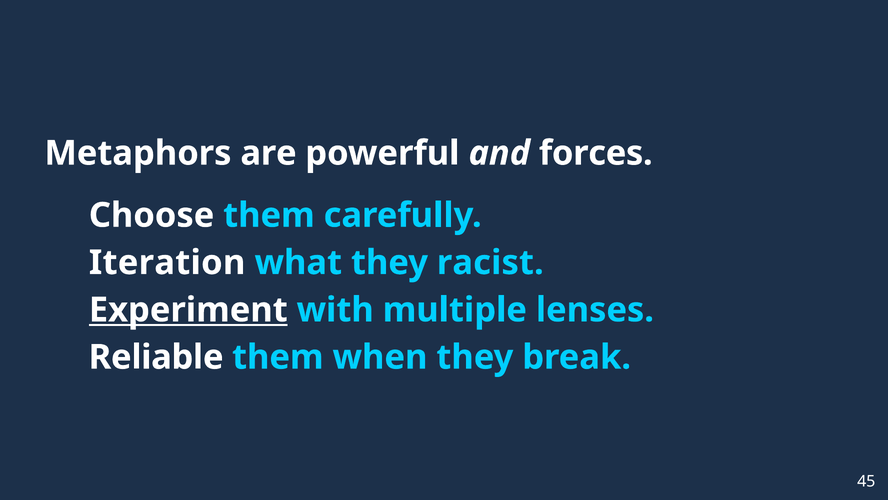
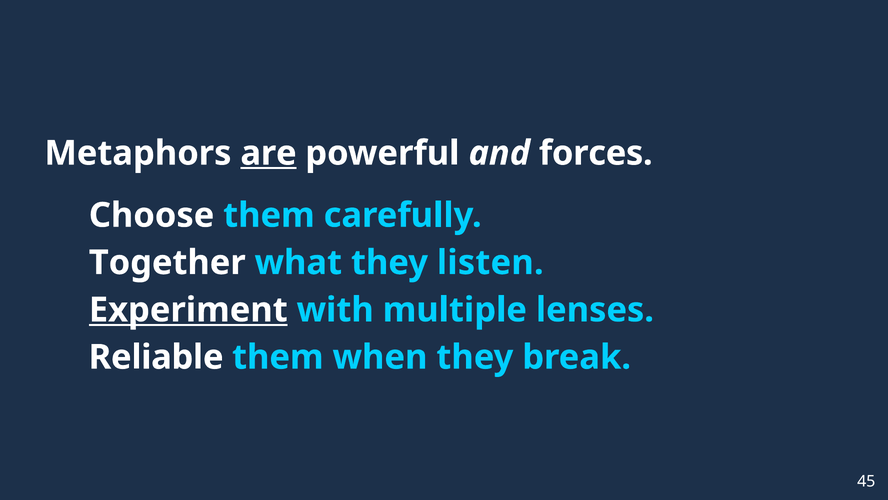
are underline: none -> present
Iteration: Iteration -> Together
racist: racist -> listen
